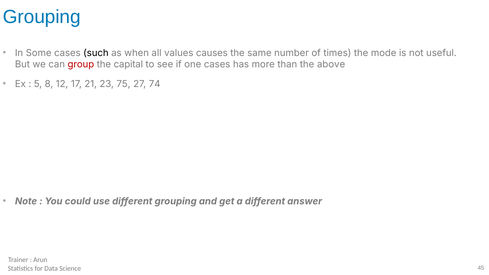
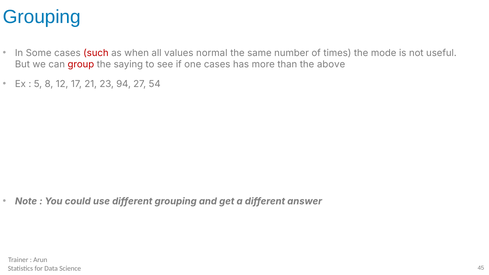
such colour: black -> red
causes: causes -> normal
capital: capital -> saying
75: 75 -> 94
74: 74 -> 54
